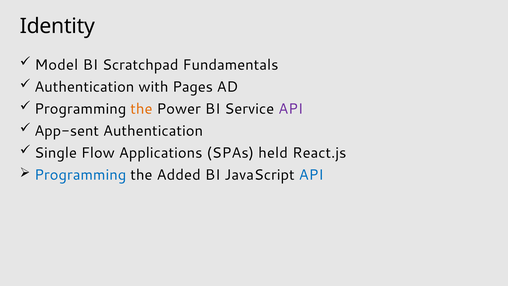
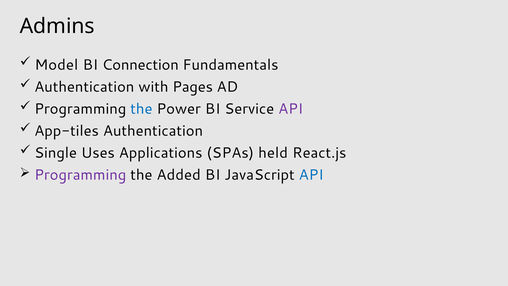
Identity: Identity -> Admins
Scratchpad: Scratchpad -> Connection
the at (141, 109) colour: orange -> blue
App-sent: App-sent -> App-tiles
Flow: Flow -> Uses
Programming at (80, 175) colour: blue -> purple
